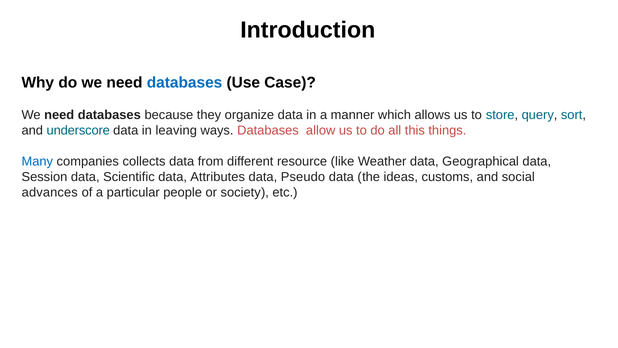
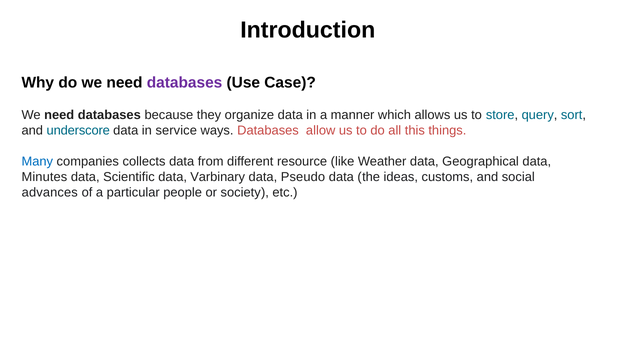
databases at (185, 83) colour: blue -> purple
leaving: leaving -> service
Session: Session -> Minutes
Attributes: Attributes -> Varbinary
